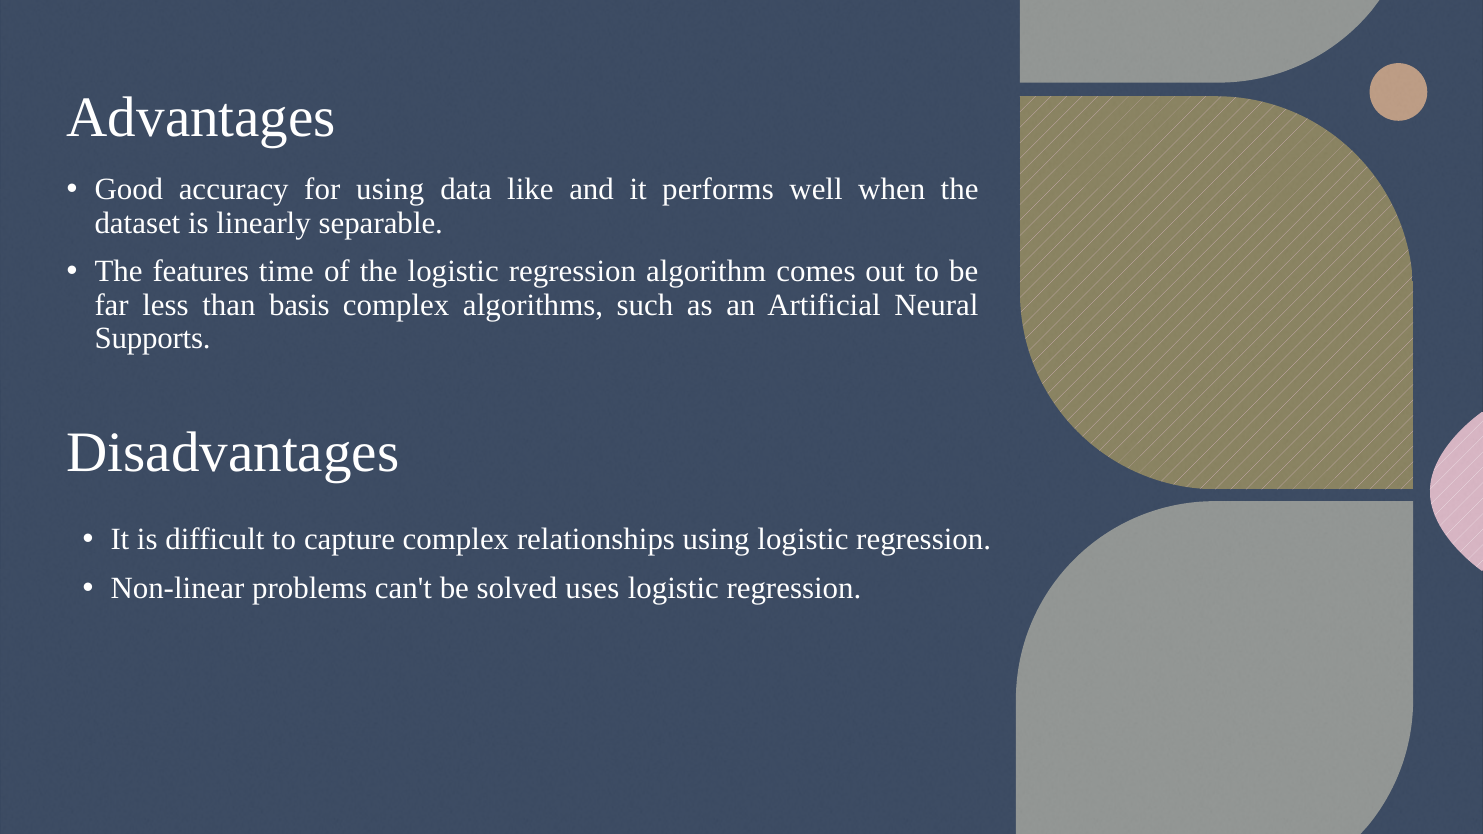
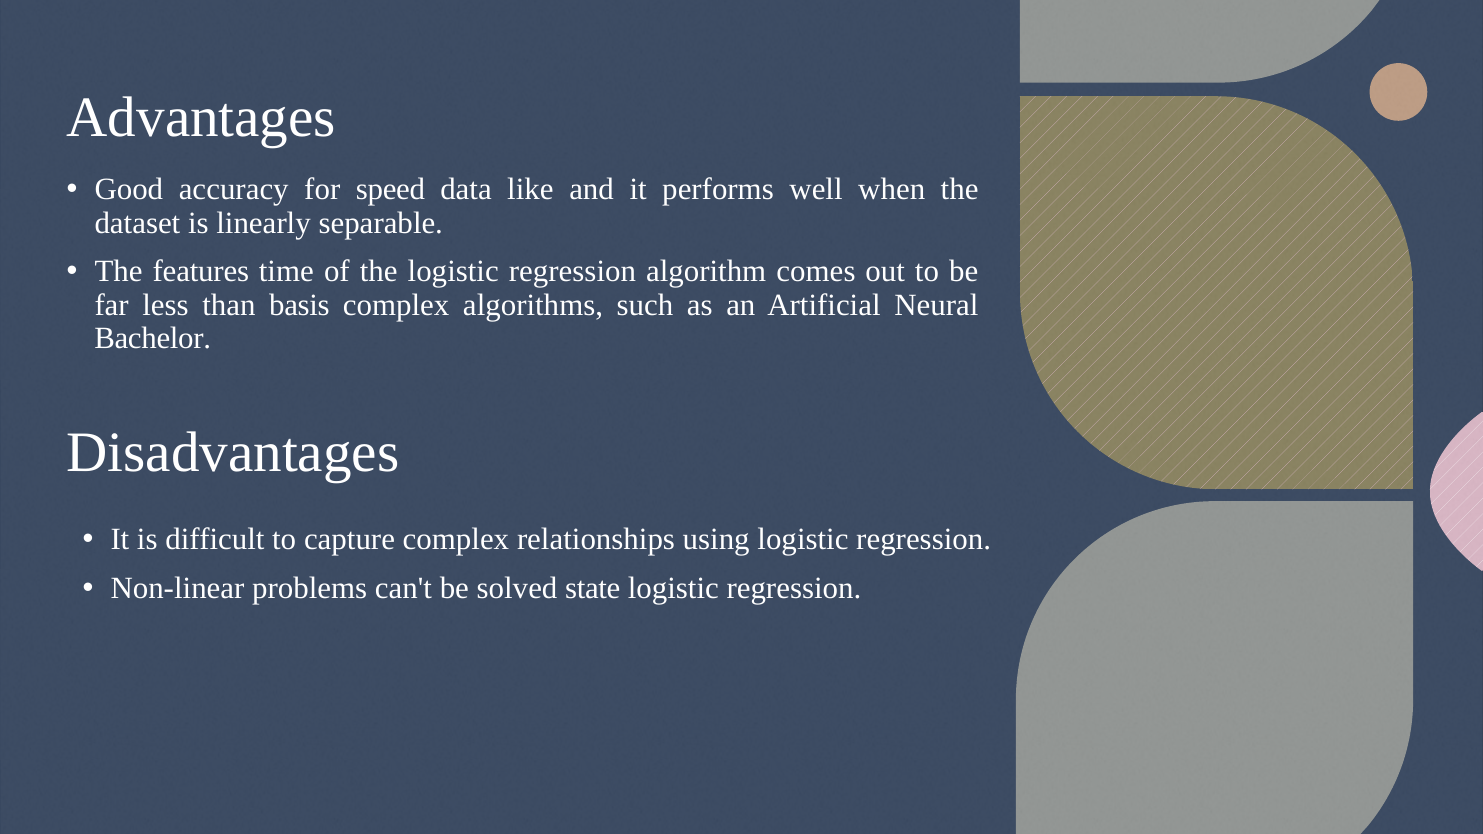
for using: using -> speed
Supports: Supports -> Bachelor
uses: uses -> state
